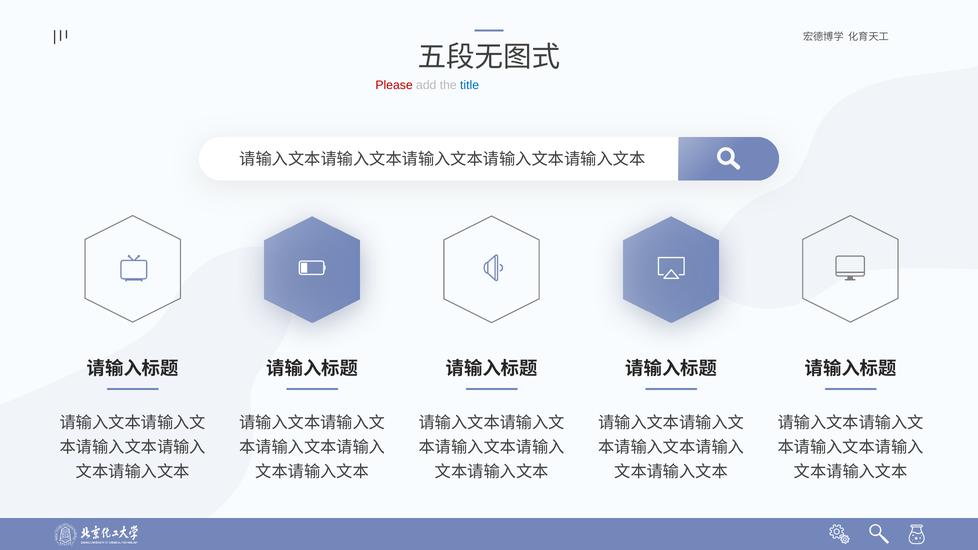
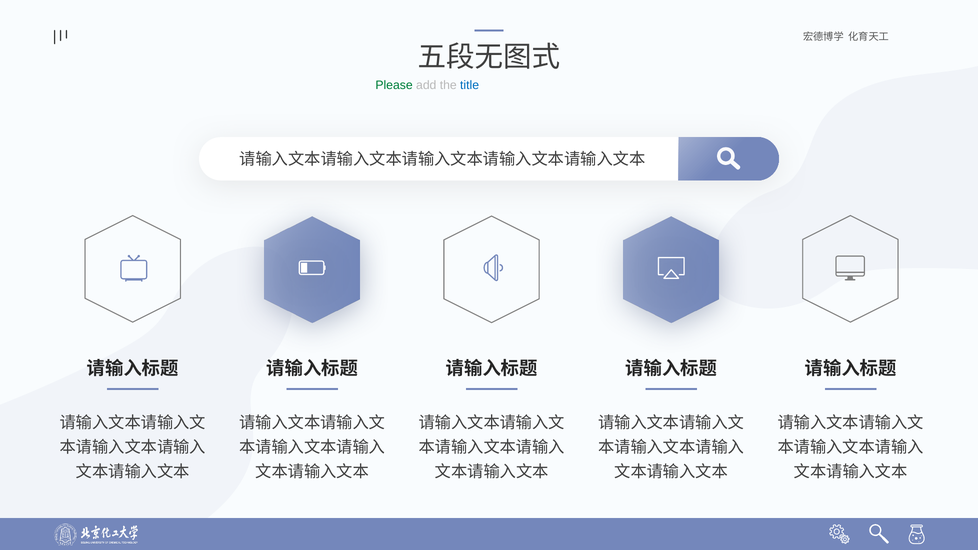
Please colour: red -> green
